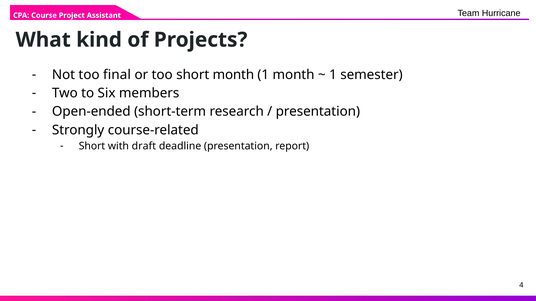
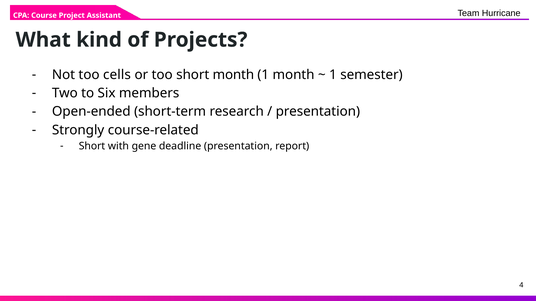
final: final -> cells
draft: draft -> gene
